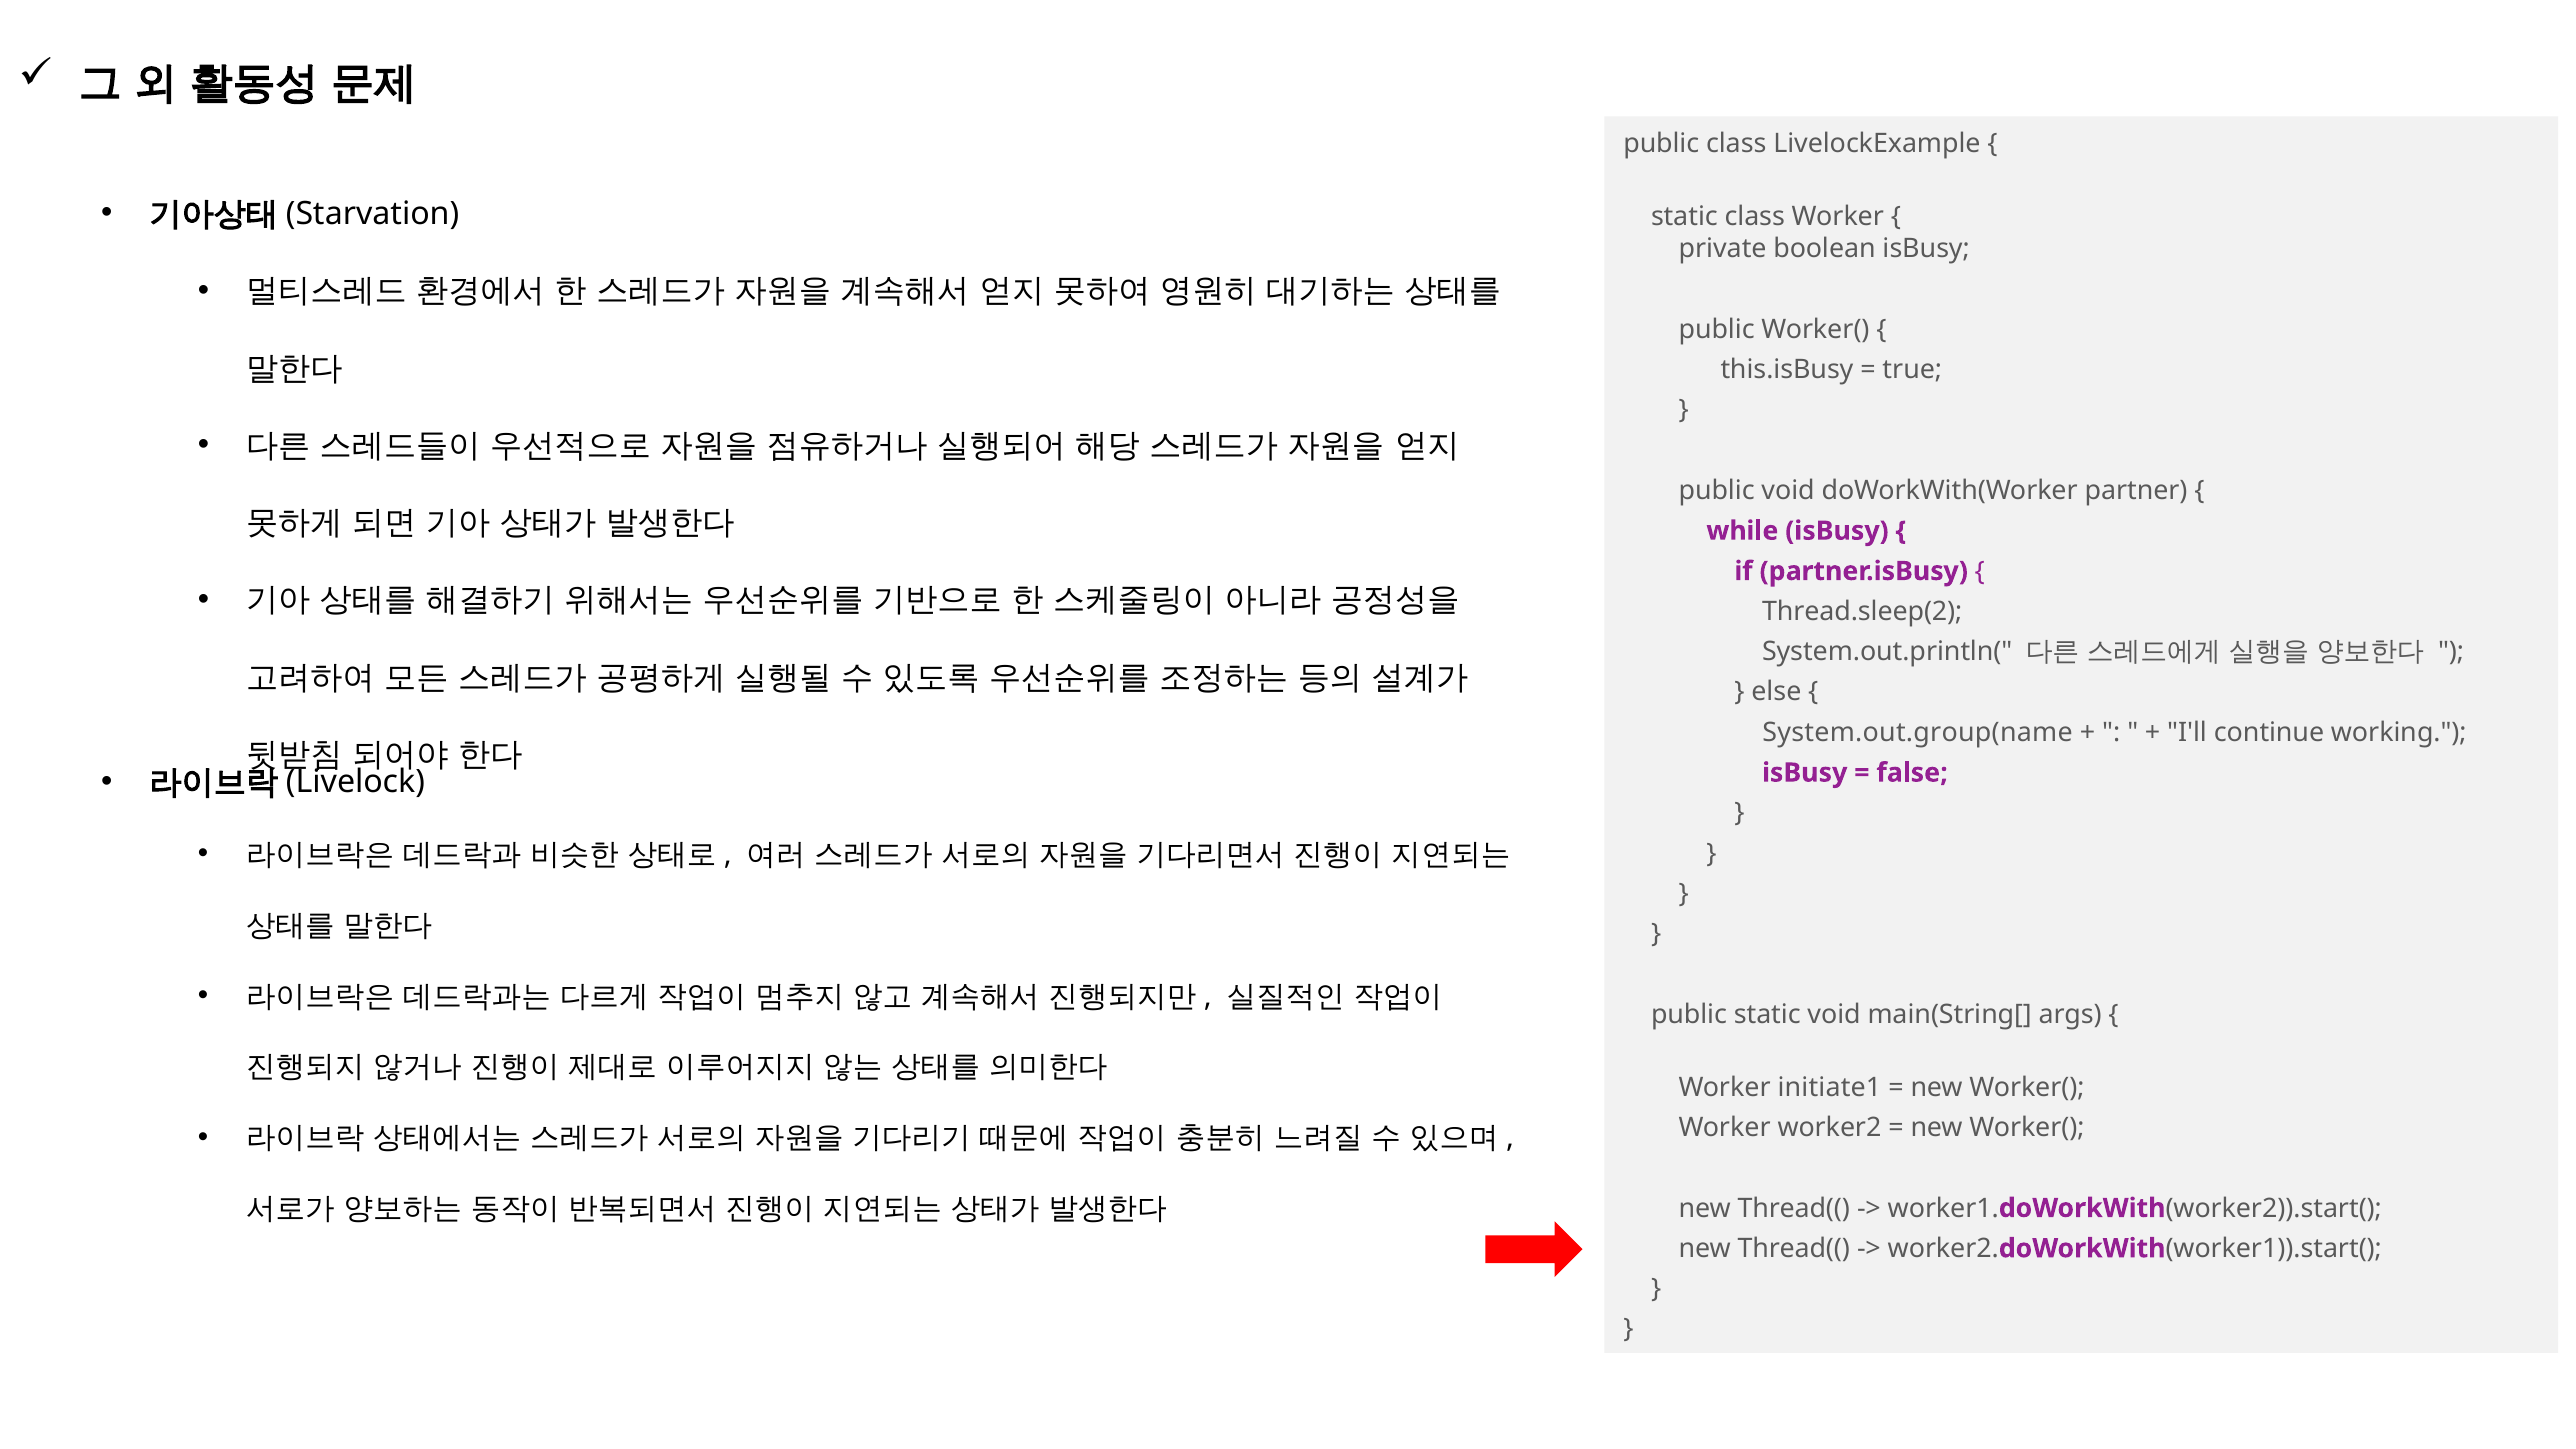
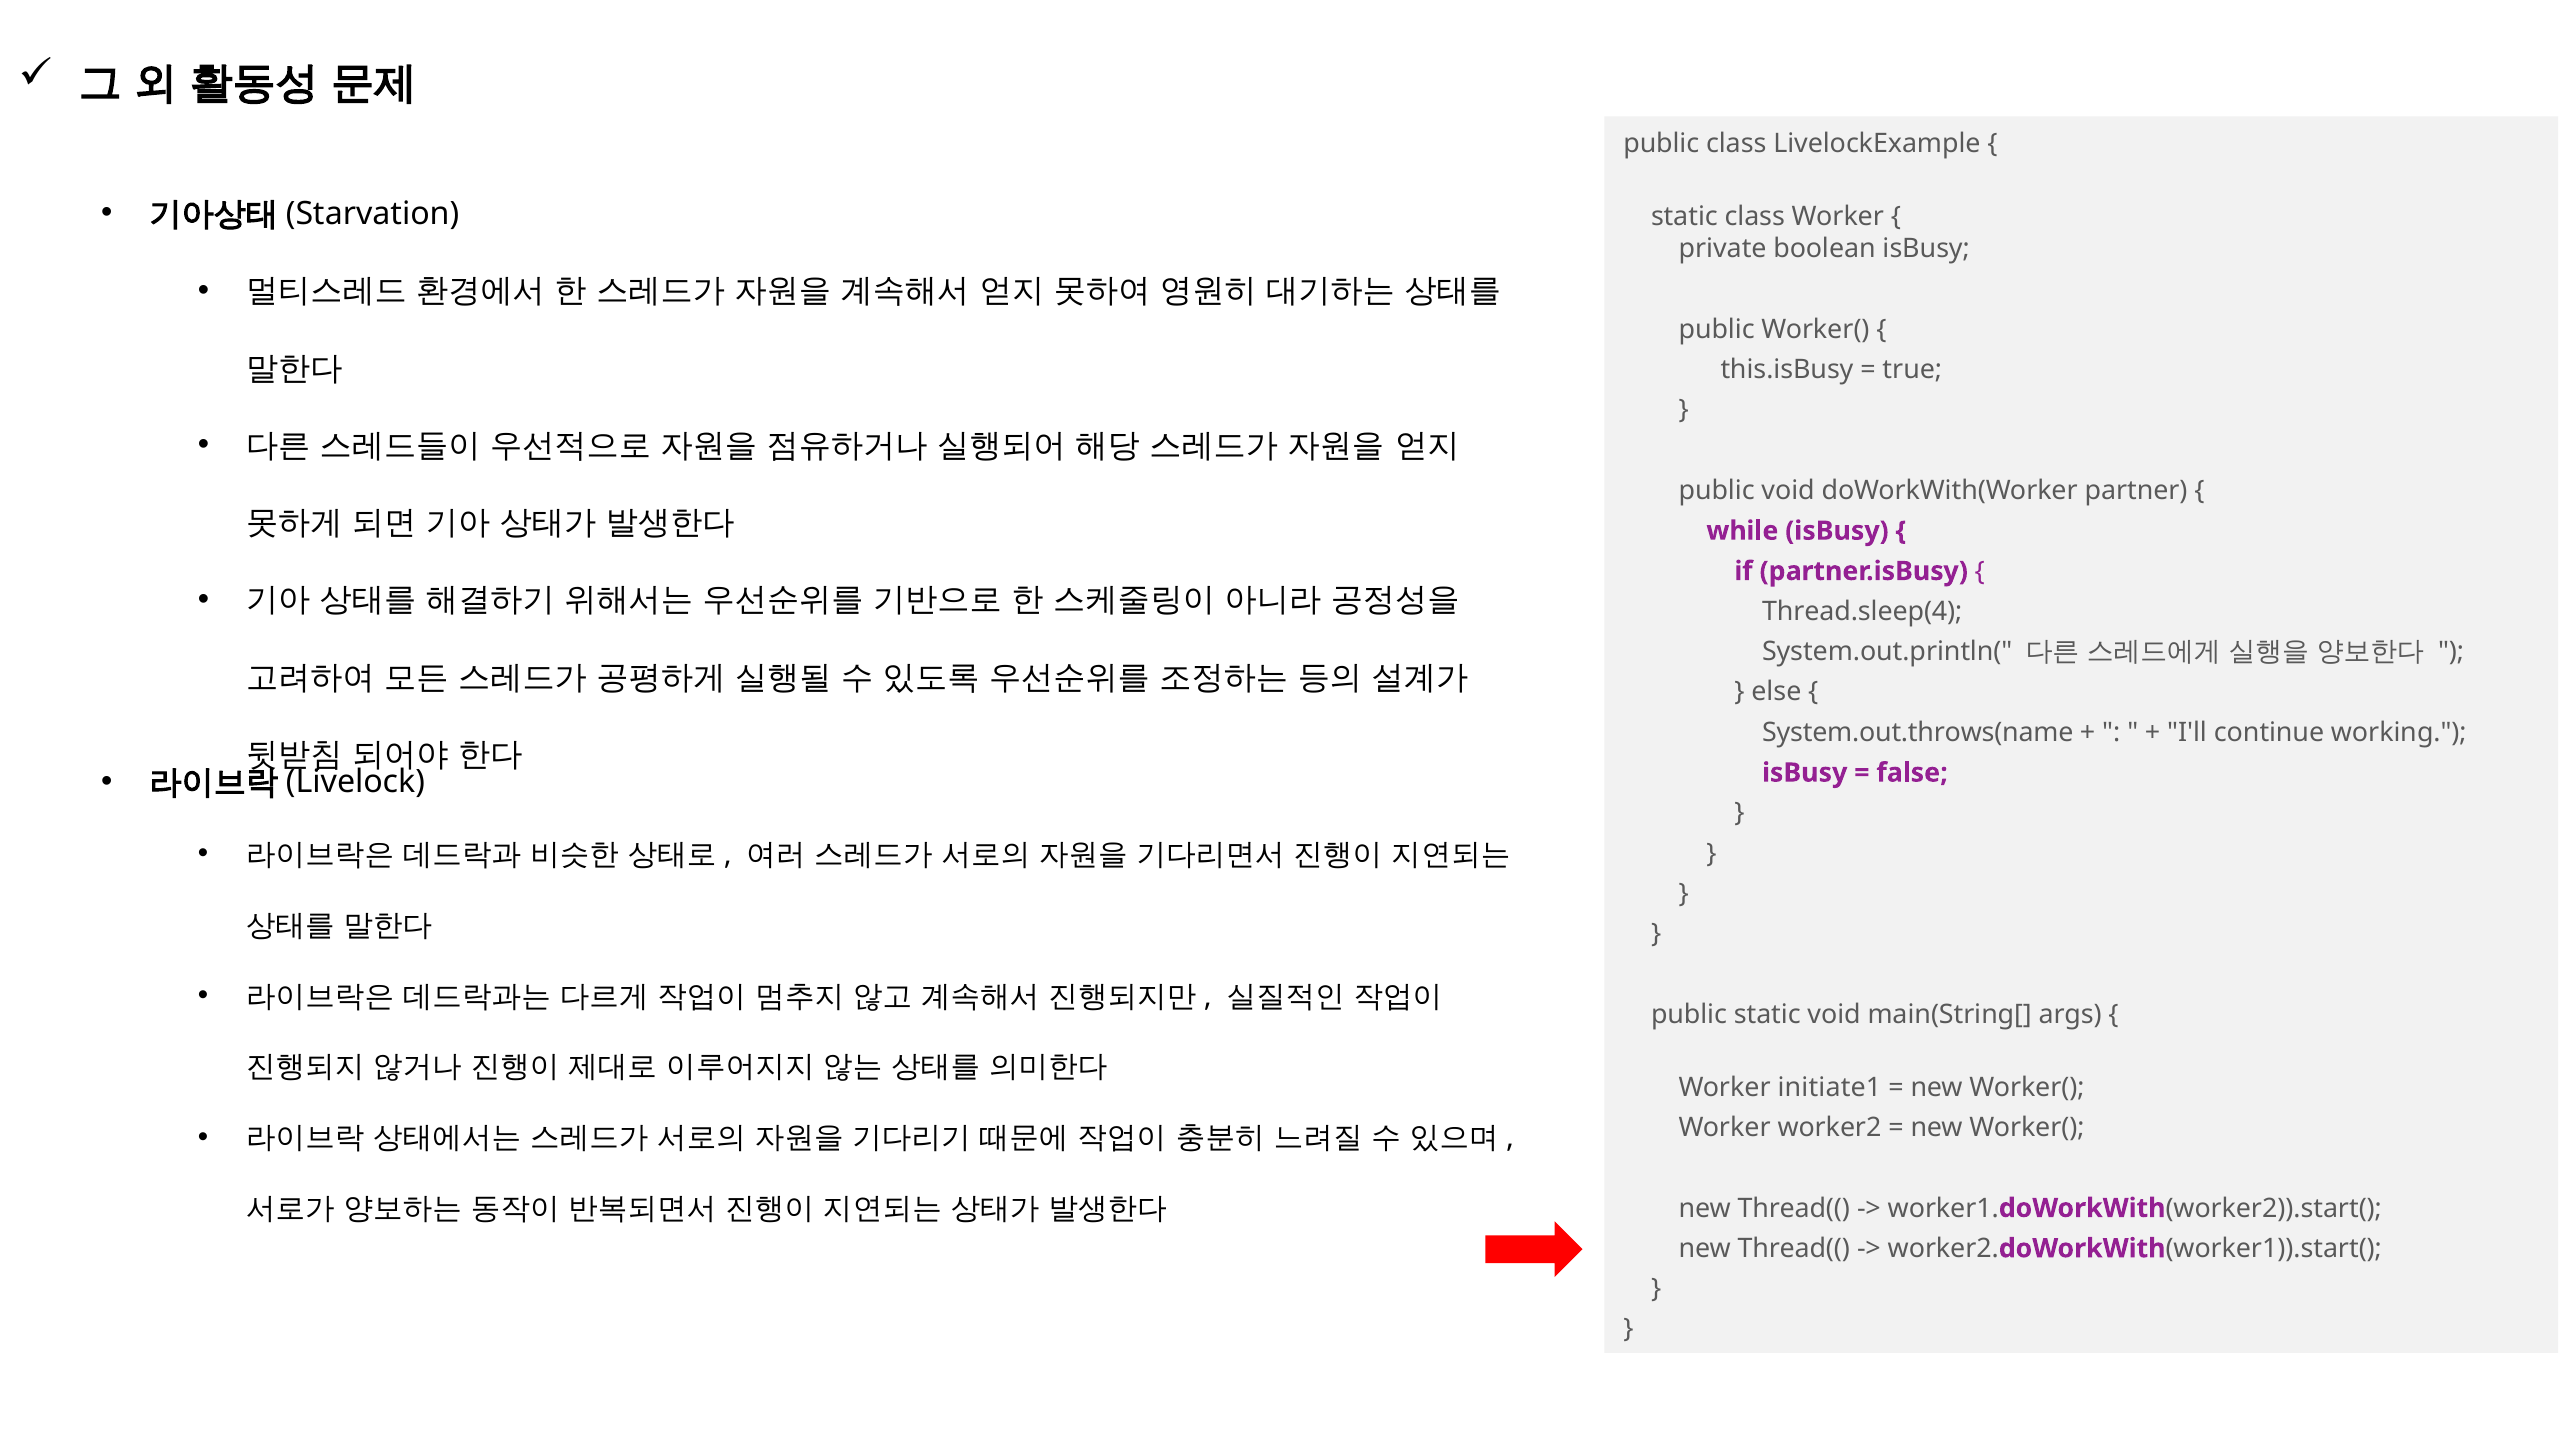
Thread.sleep(2: Thread.sleep(2 -> Thread.sleep(4
System.out.group(name: System.out.group(name -> System.out.throws(name
